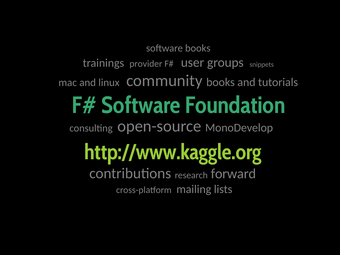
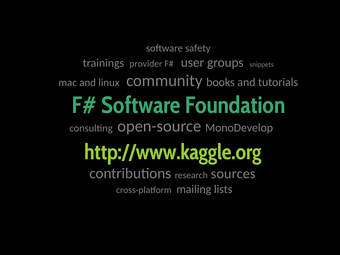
software books: books -> safety
forward: forward -> sources
